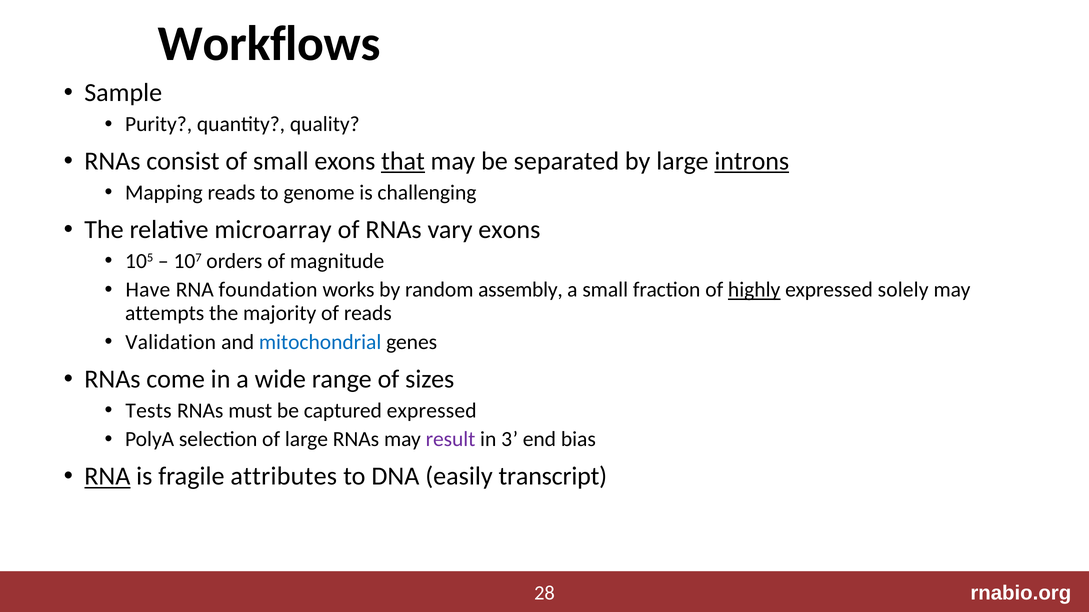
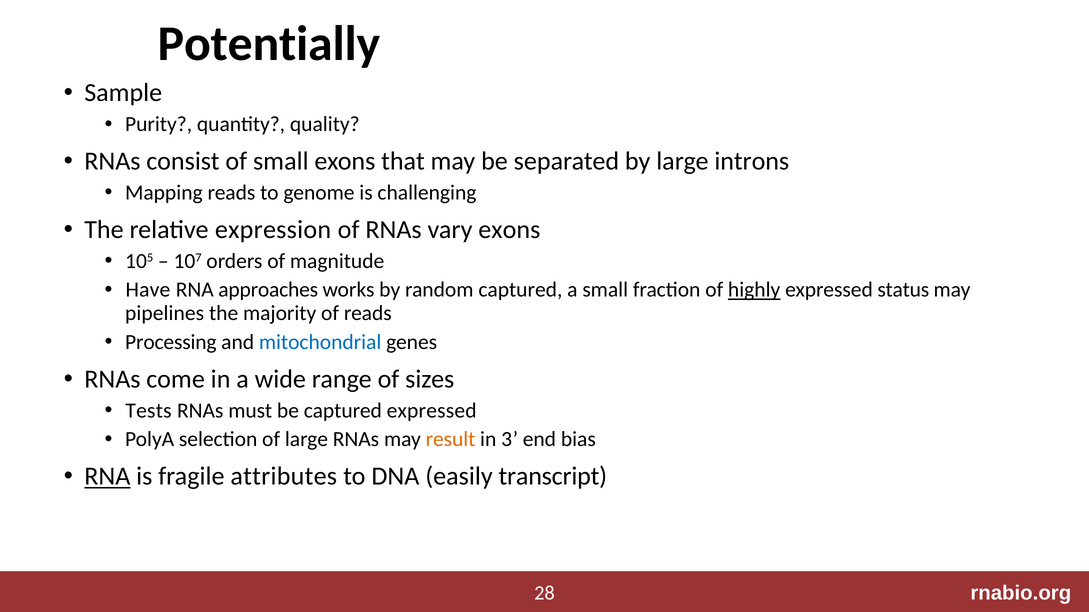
Workflows: Workflows -> Potentially
that underline: present -> none
introns underline: present -> none
microarray: microarray -> expression
foundation: foundation -> approaches
random assembly: assembly -> captured
solely: solely -> status
attempts: attempts -> pipelines
Validation: Validation -> Processing
result colour: purple -> orange
